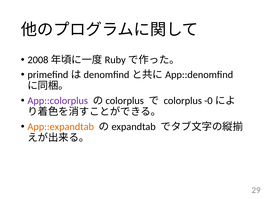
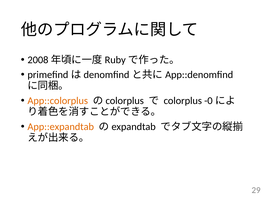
App::colorplus colour: purple -> orange
